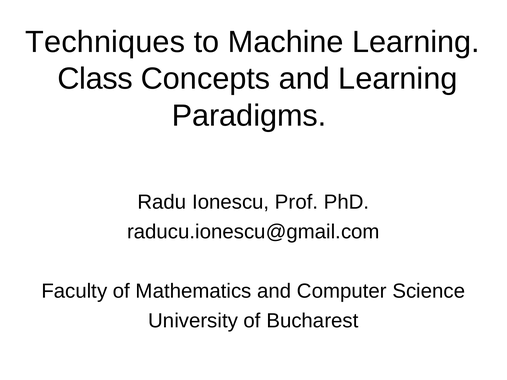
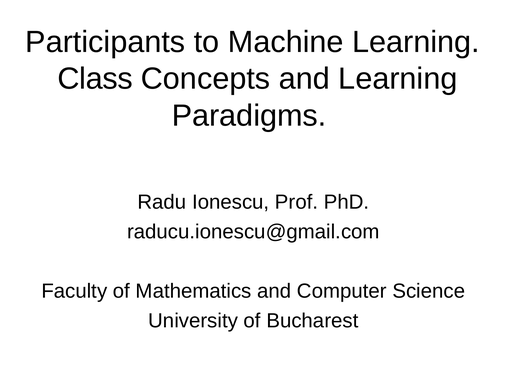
Techniques: Techniques -> Participants
